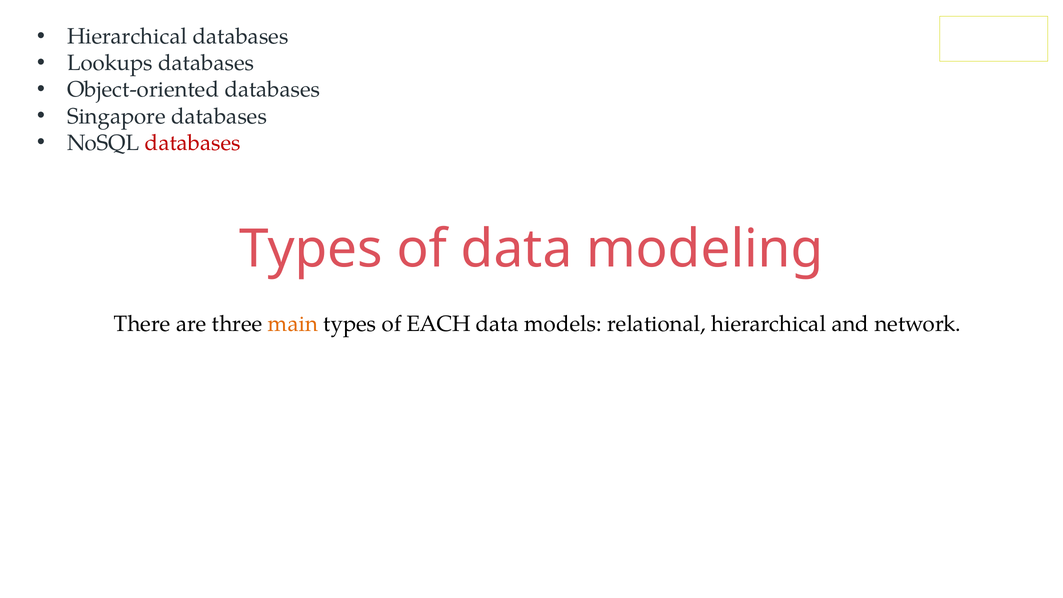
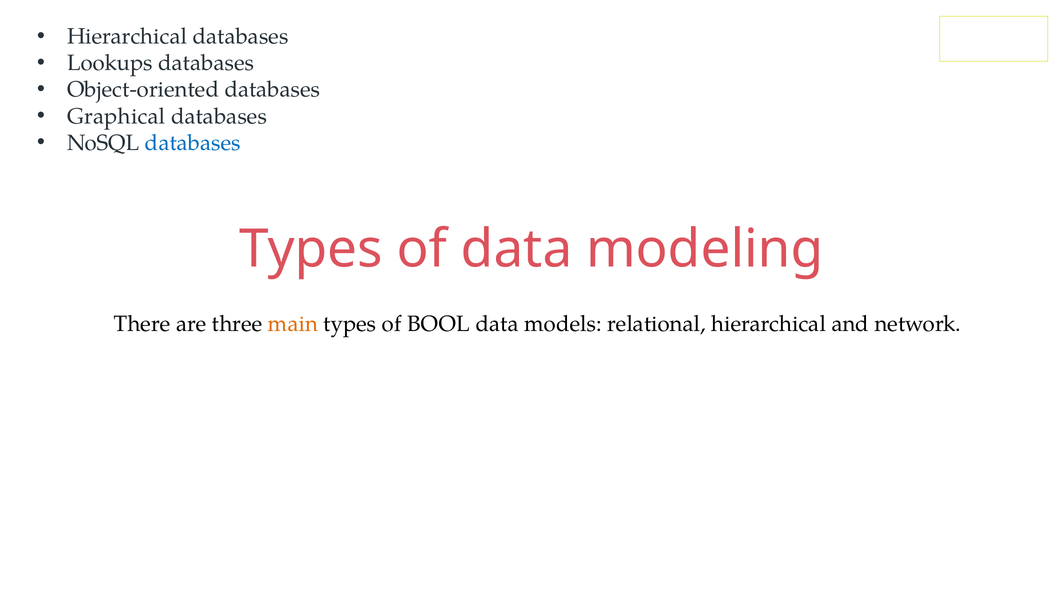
Singapore: Singapore -> Graphical
databases at (193, 143) colour: red -> blue
EACH: EACH -> BOOL
